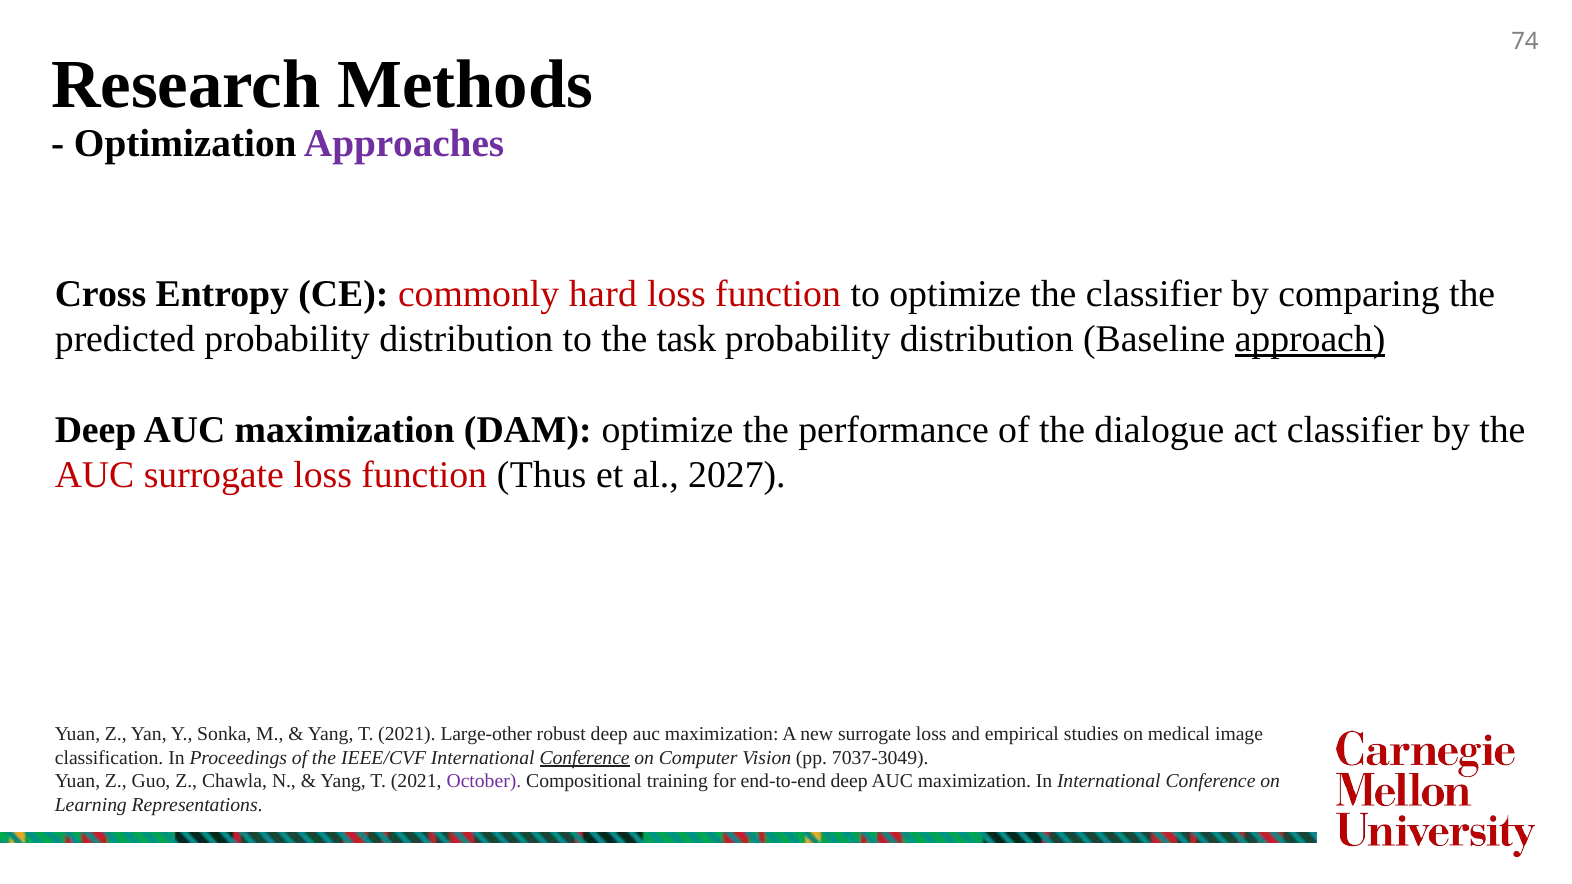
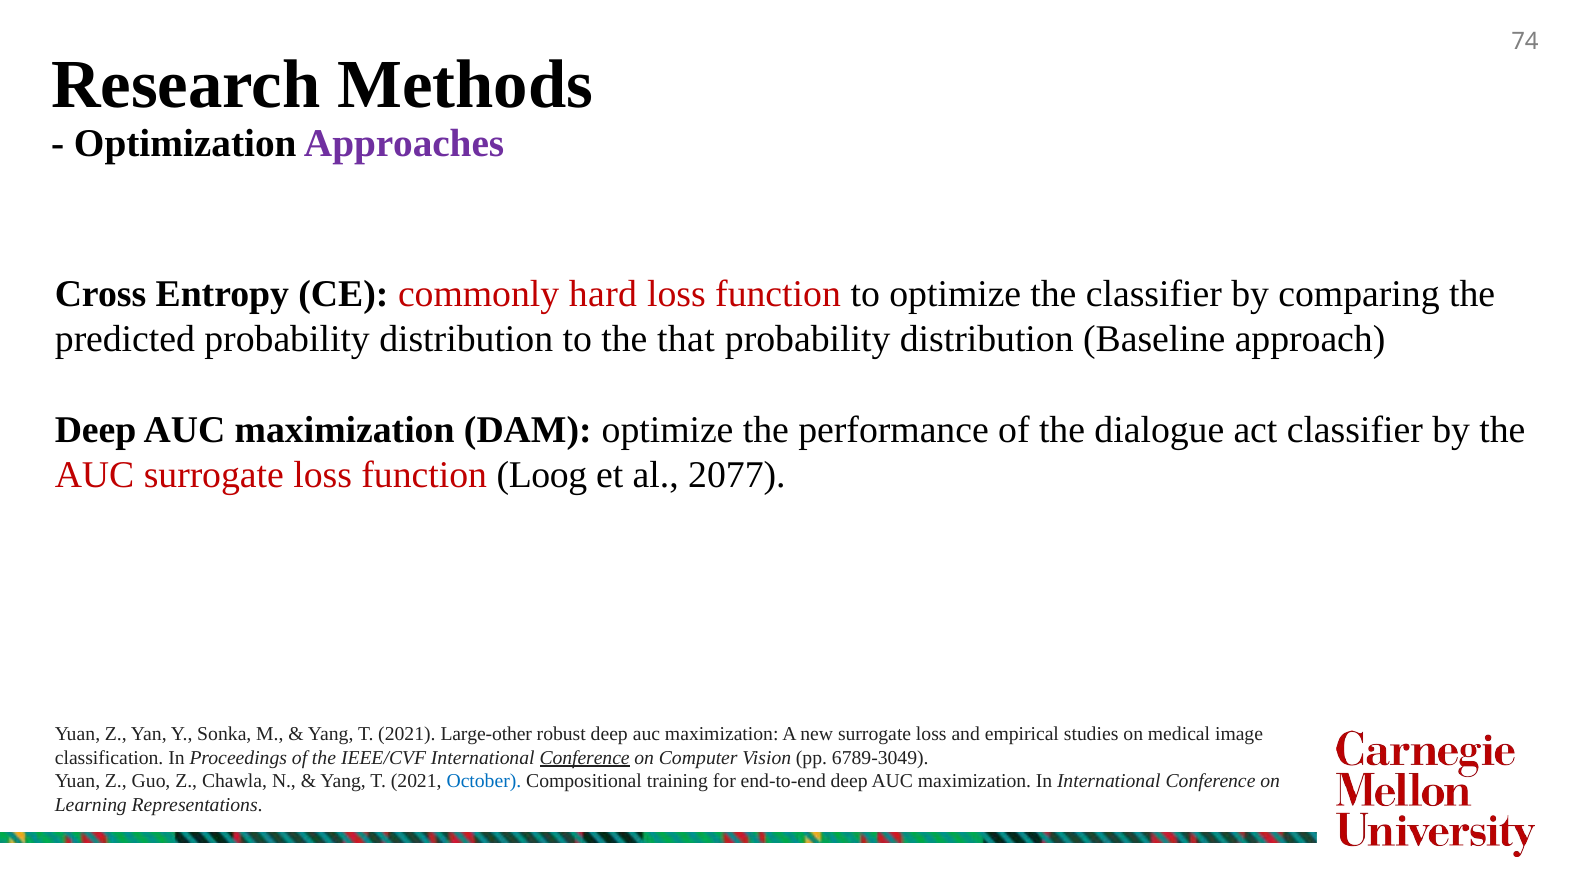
task: task -> that
approach underline: present -> none
Thus: Thus -> Loog
2027: 2027 -> 2077
7037-3049: 7037-3049 -> 6789-3049
October colour: purple -> blue
